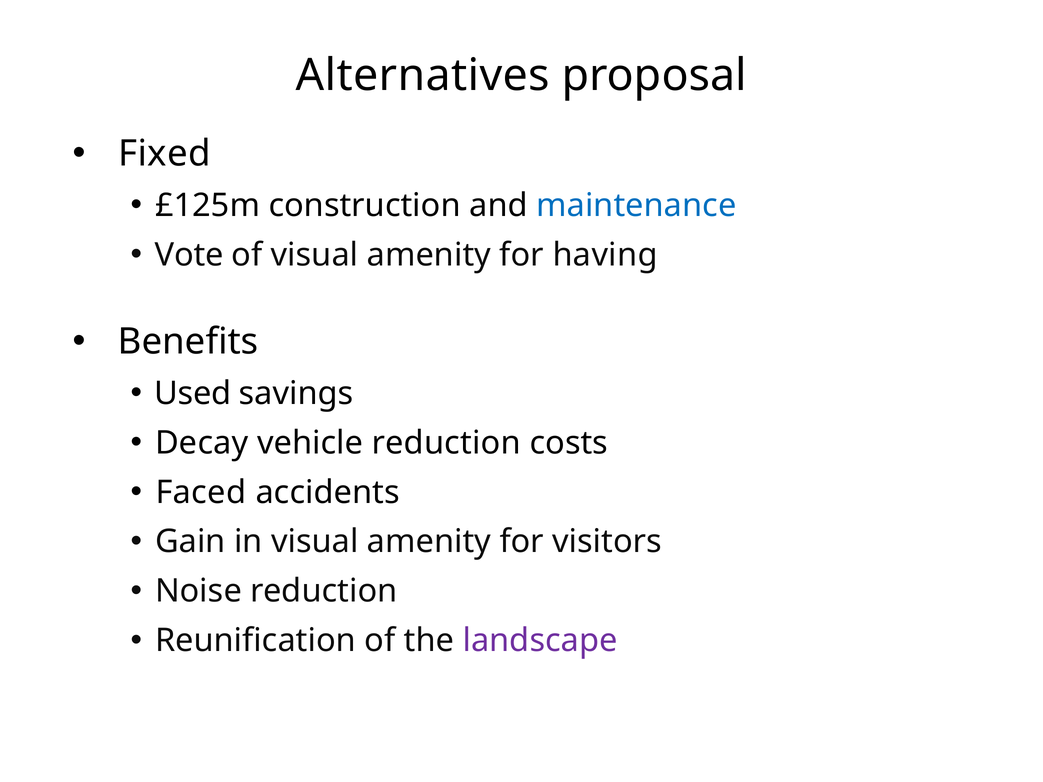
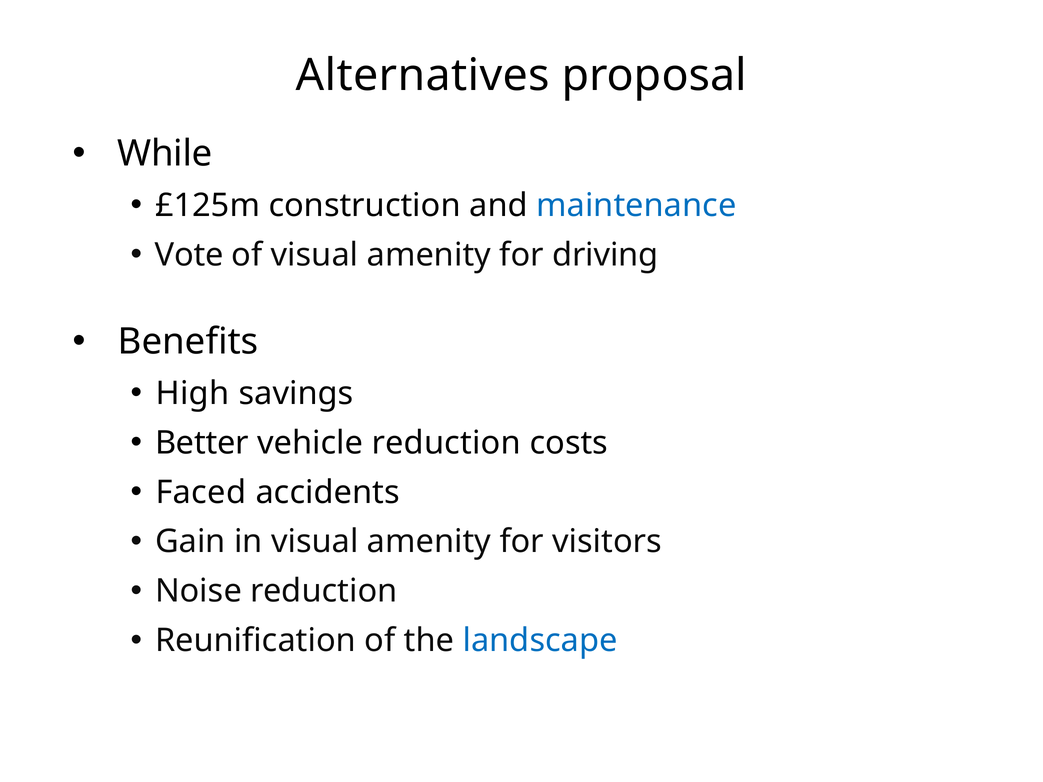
Fixed: Fixed -> While
having: having -> driving
Used: Used -> High
Decay: Decay -> Better
landscape colour: purple -> blue
